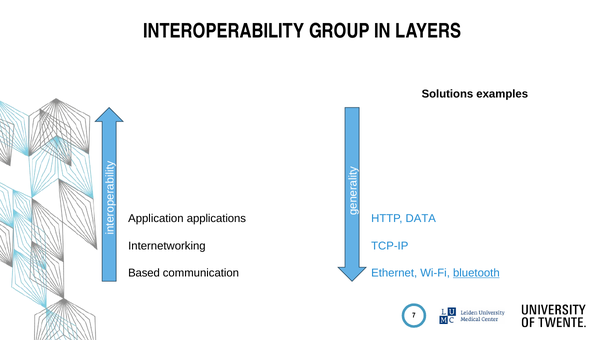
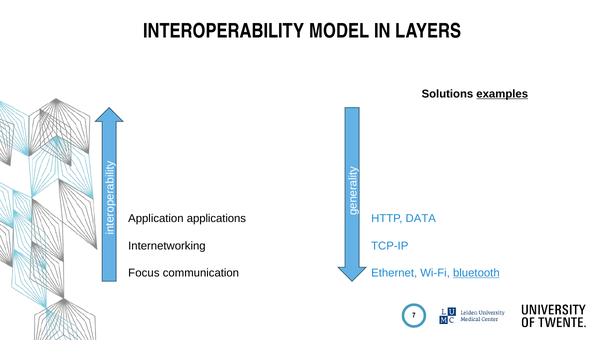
GROUP: GROUP -> MODEL
examples underline: none -> present
Based: Based -> Focus
